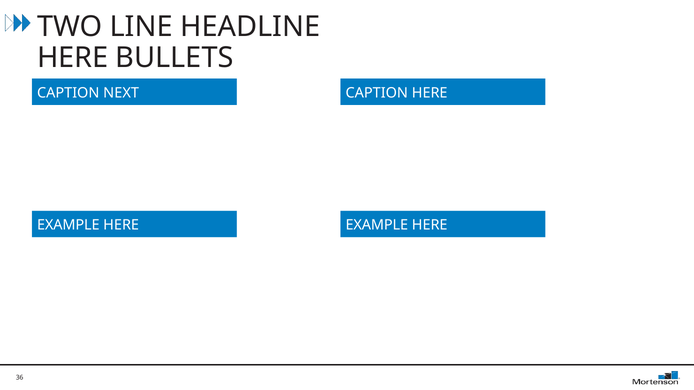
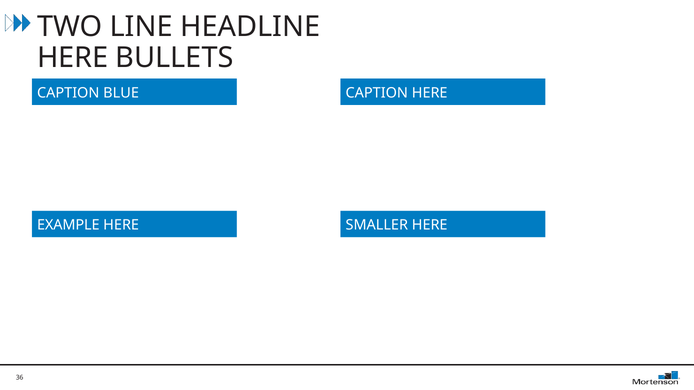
NEXT: NEXT -> BLUE
EXAMPLE at (377, 225): EXAMPLE -> SMALLER
